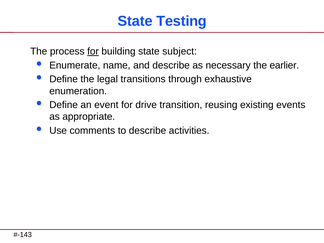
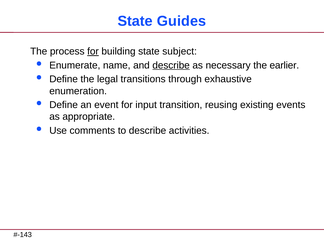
Testing: Testing -> Guides
describe at (171, 65) underline: none -> present
drive: drive -> input
